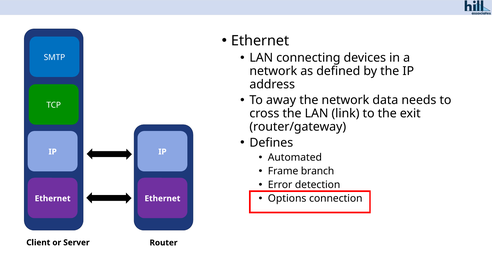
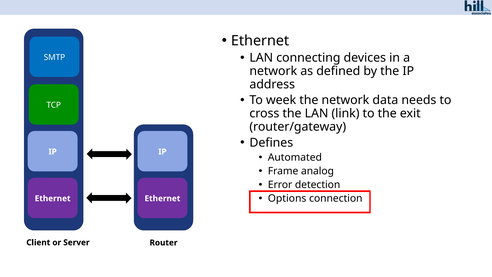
away: away -> week
branch: branch -> analog
